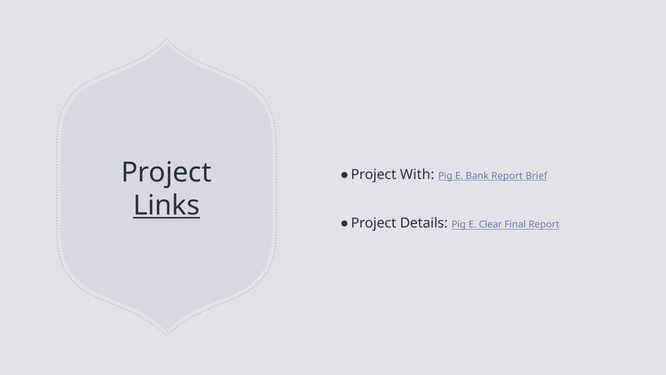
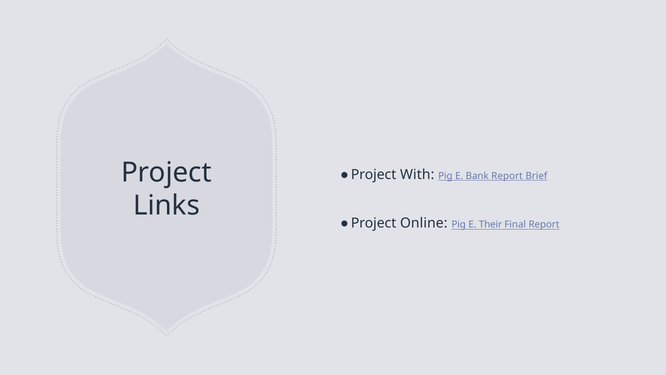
Links underline: present -> none
Details: Details -> Online
Clear: Clear -> Their
